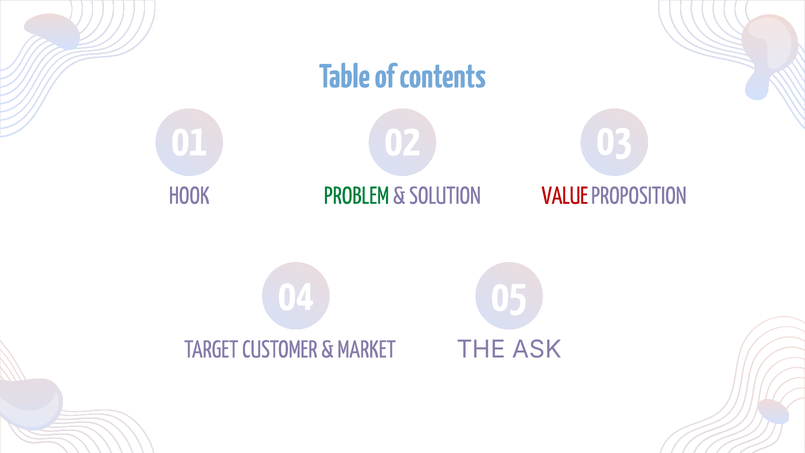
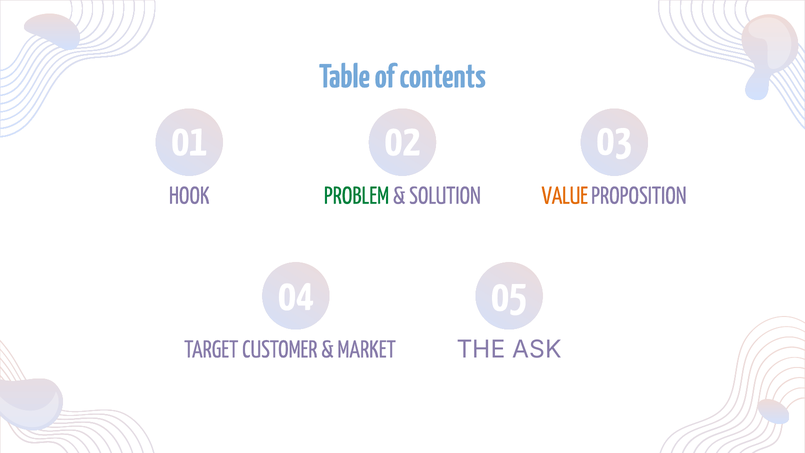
VALUE colour: red -> orange
